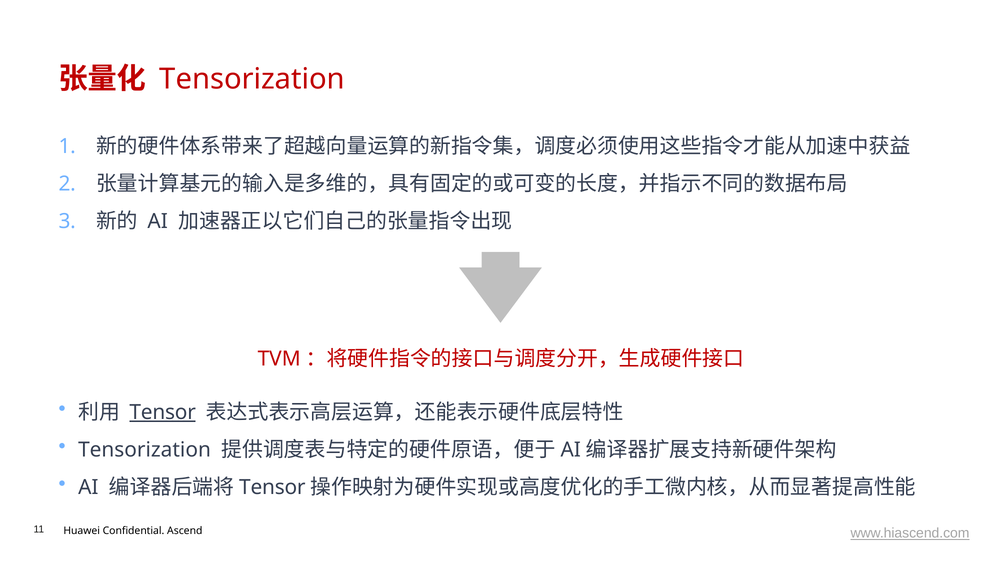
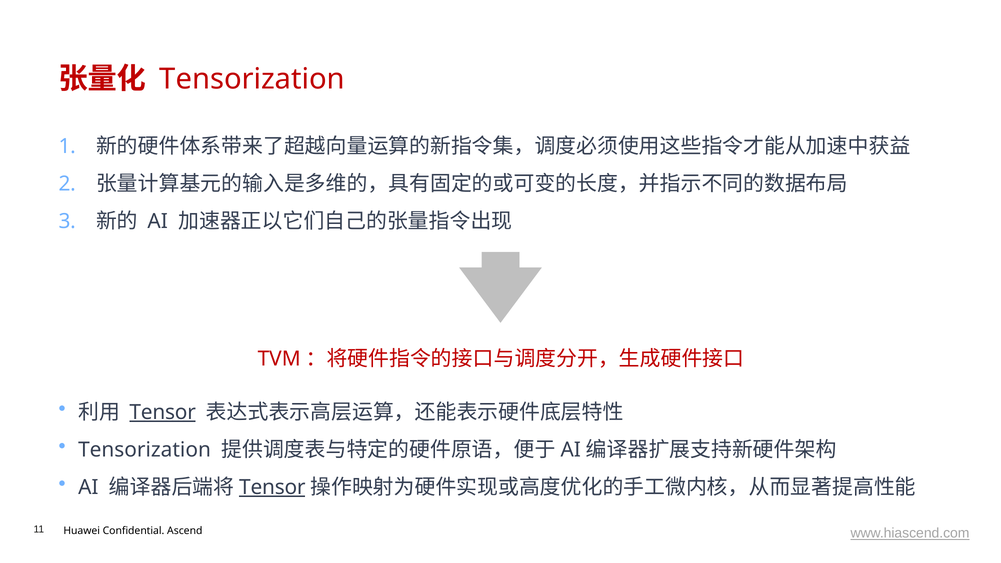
Tensor at (272, 487) underline: none -> present
